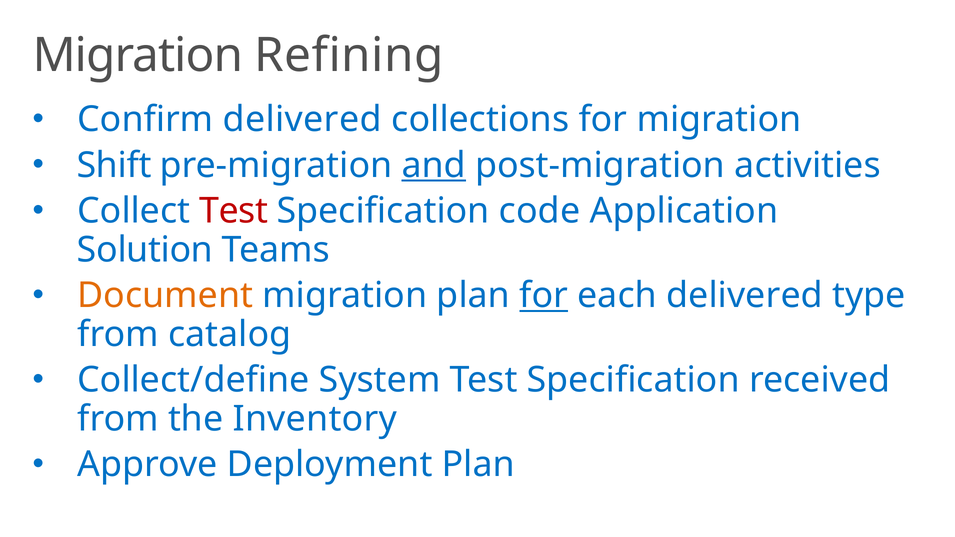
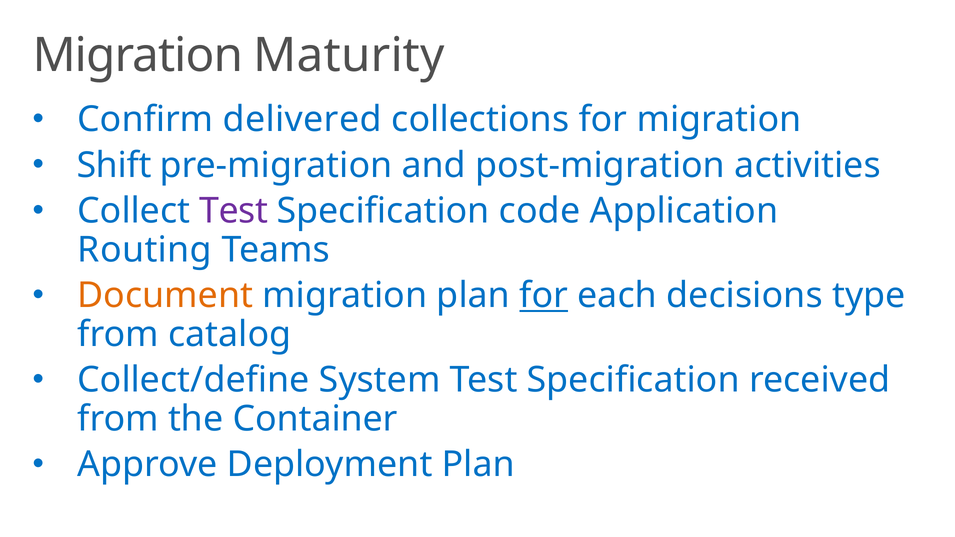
Refining: Refining -> Maturity
and underline: present -> none
Test at (234, 211) colour: red -> purple
Solution: Solution -> Routing
each delivered: delivered -> decisions
Inventory: Inventory -> Container
